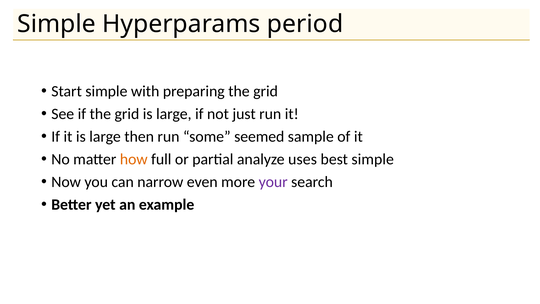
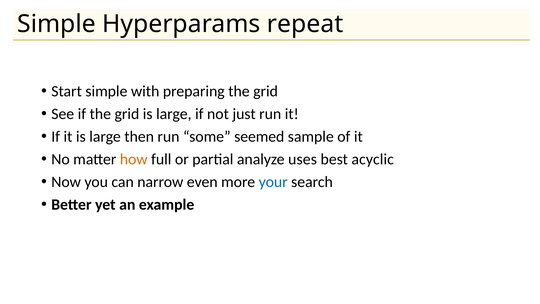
period: period -> repeat
best simple: simple -> acyclic
your colour: purple -> blue
